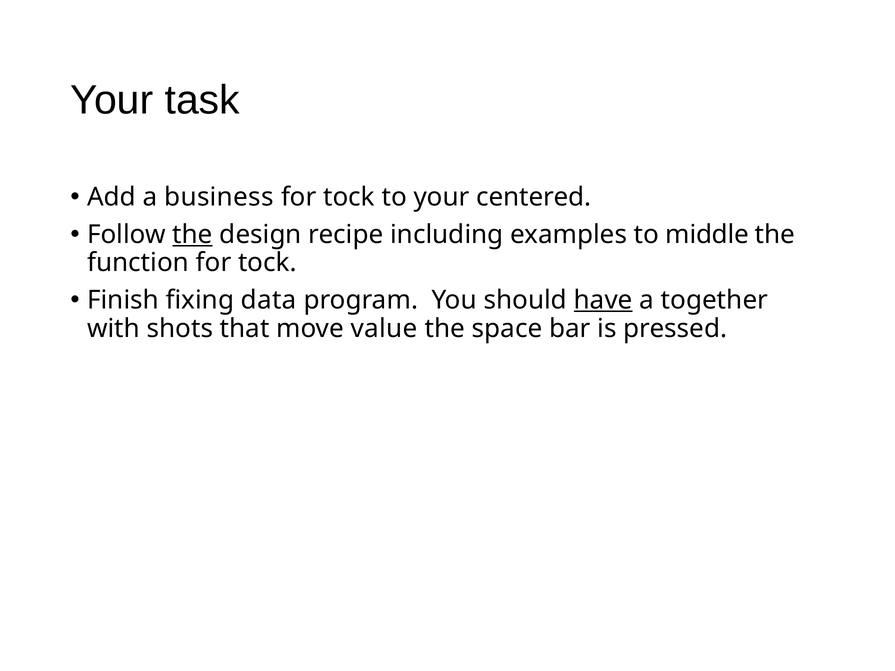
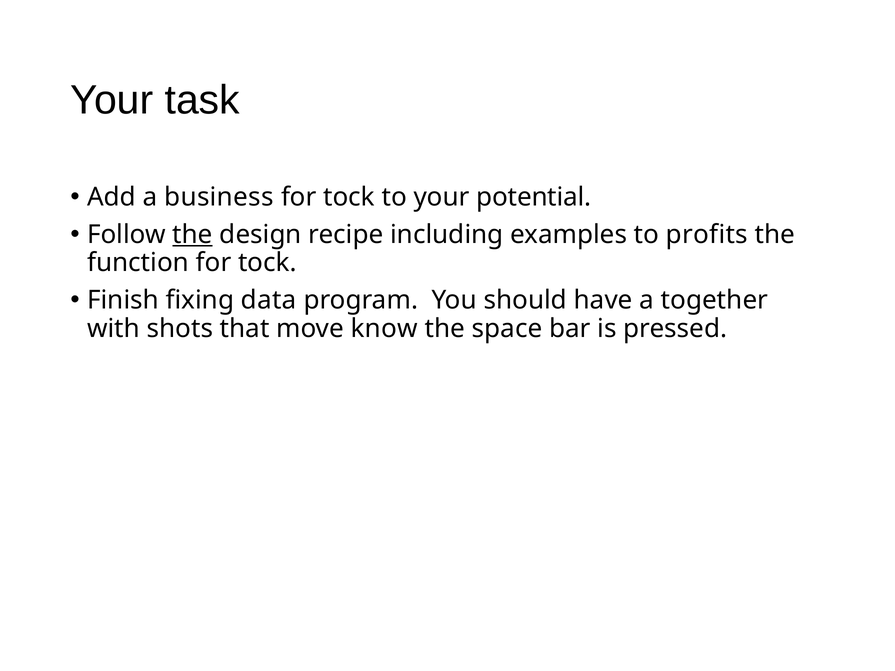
centered: centered -> potential
middle: middle -> profits
have underline: present -> none
value: value -> know
